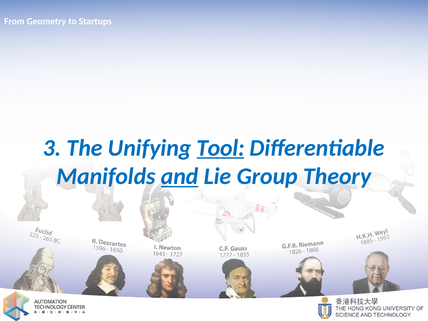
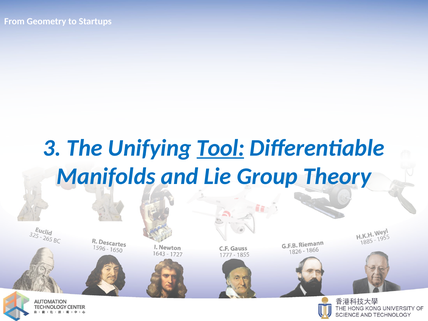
and underline: present -> none
